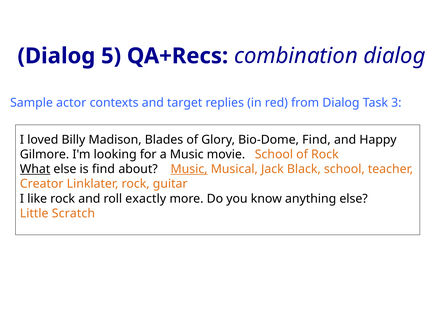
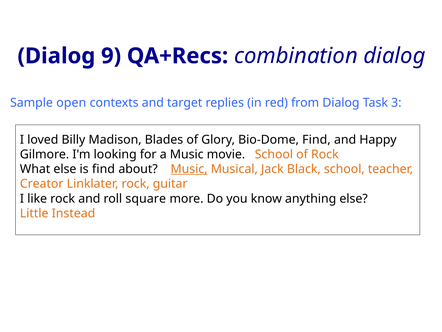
5: 5 -> 9
actor: actor -> open
What underline: present -> none
exactly: exactly -> square
Scratch: Scratch -> Instead
